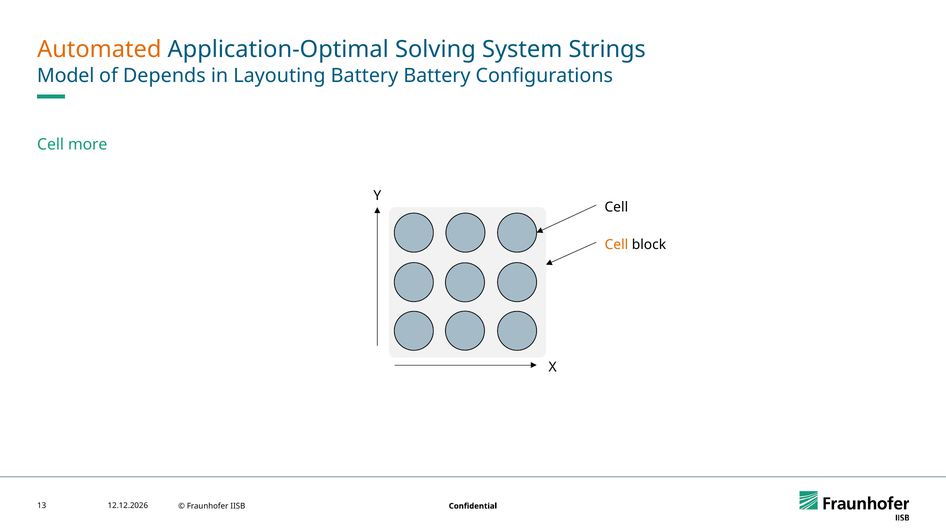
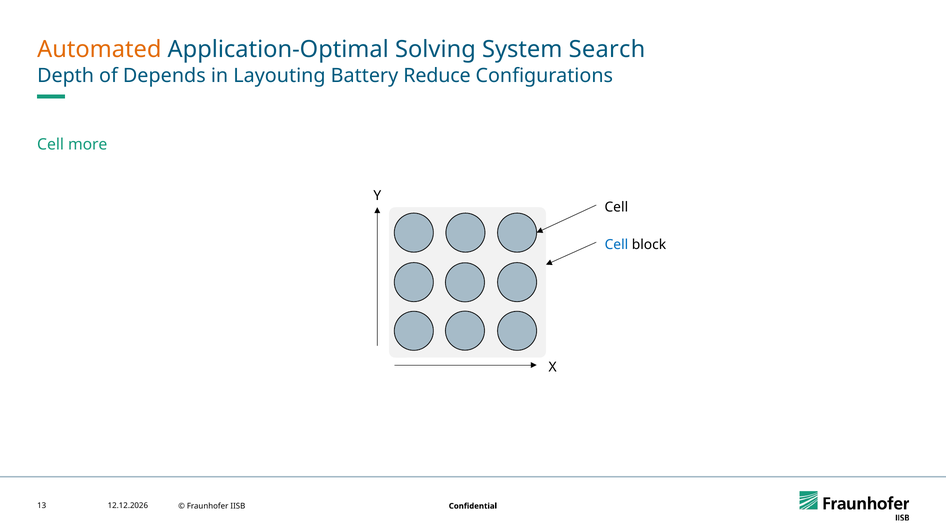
Strings: Strings -> Search
Model: Model -> Depth
Battery Battery: Battery -> Reduce
Cell at (616, 245) colour: orange -> blue
